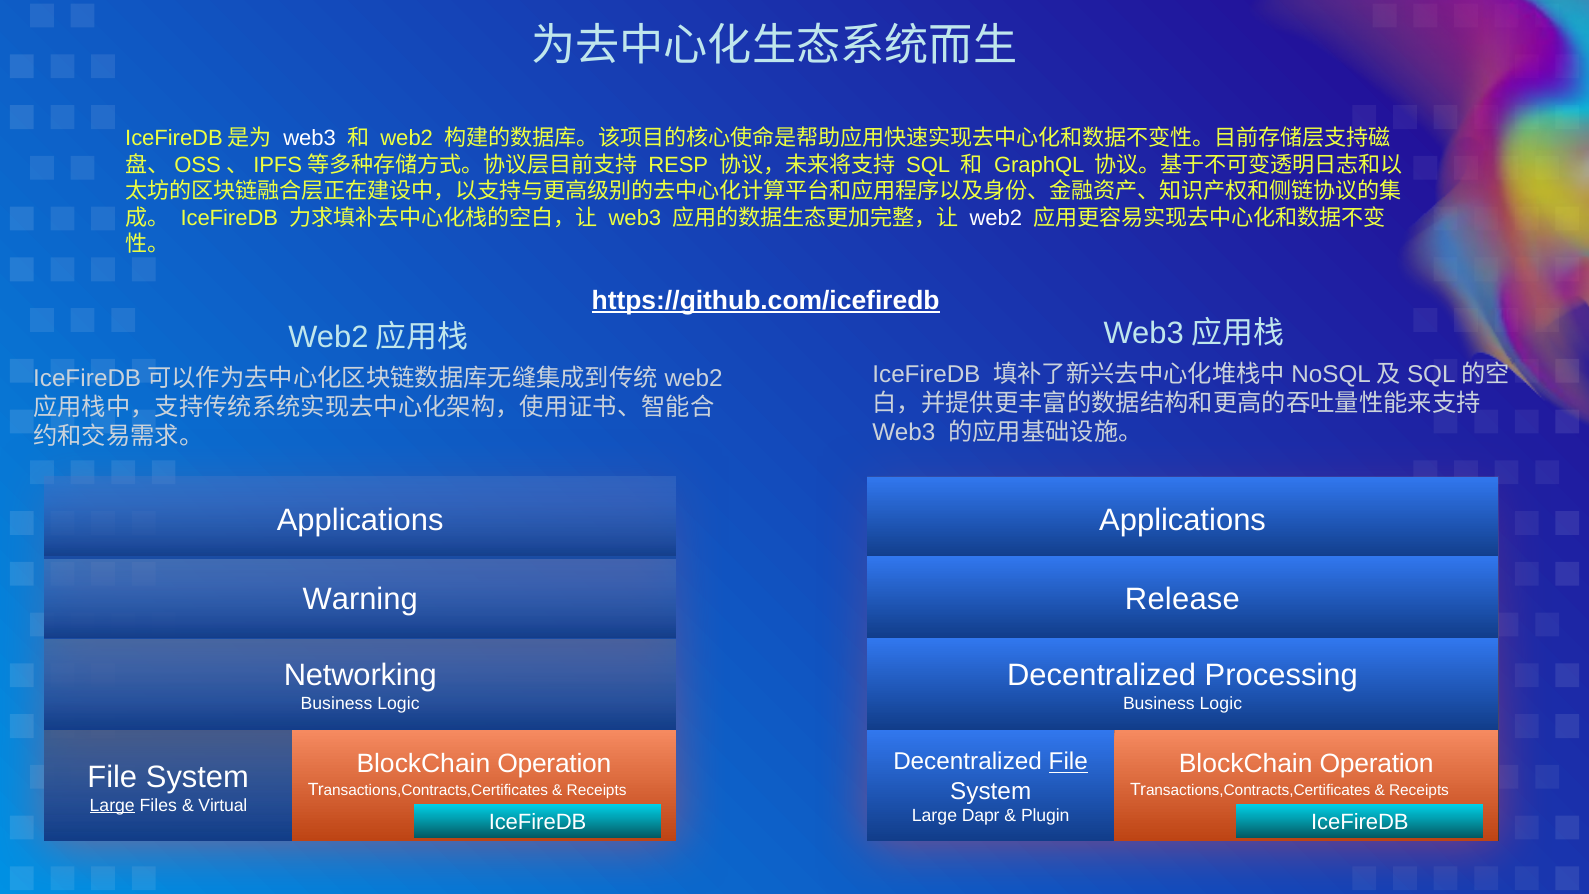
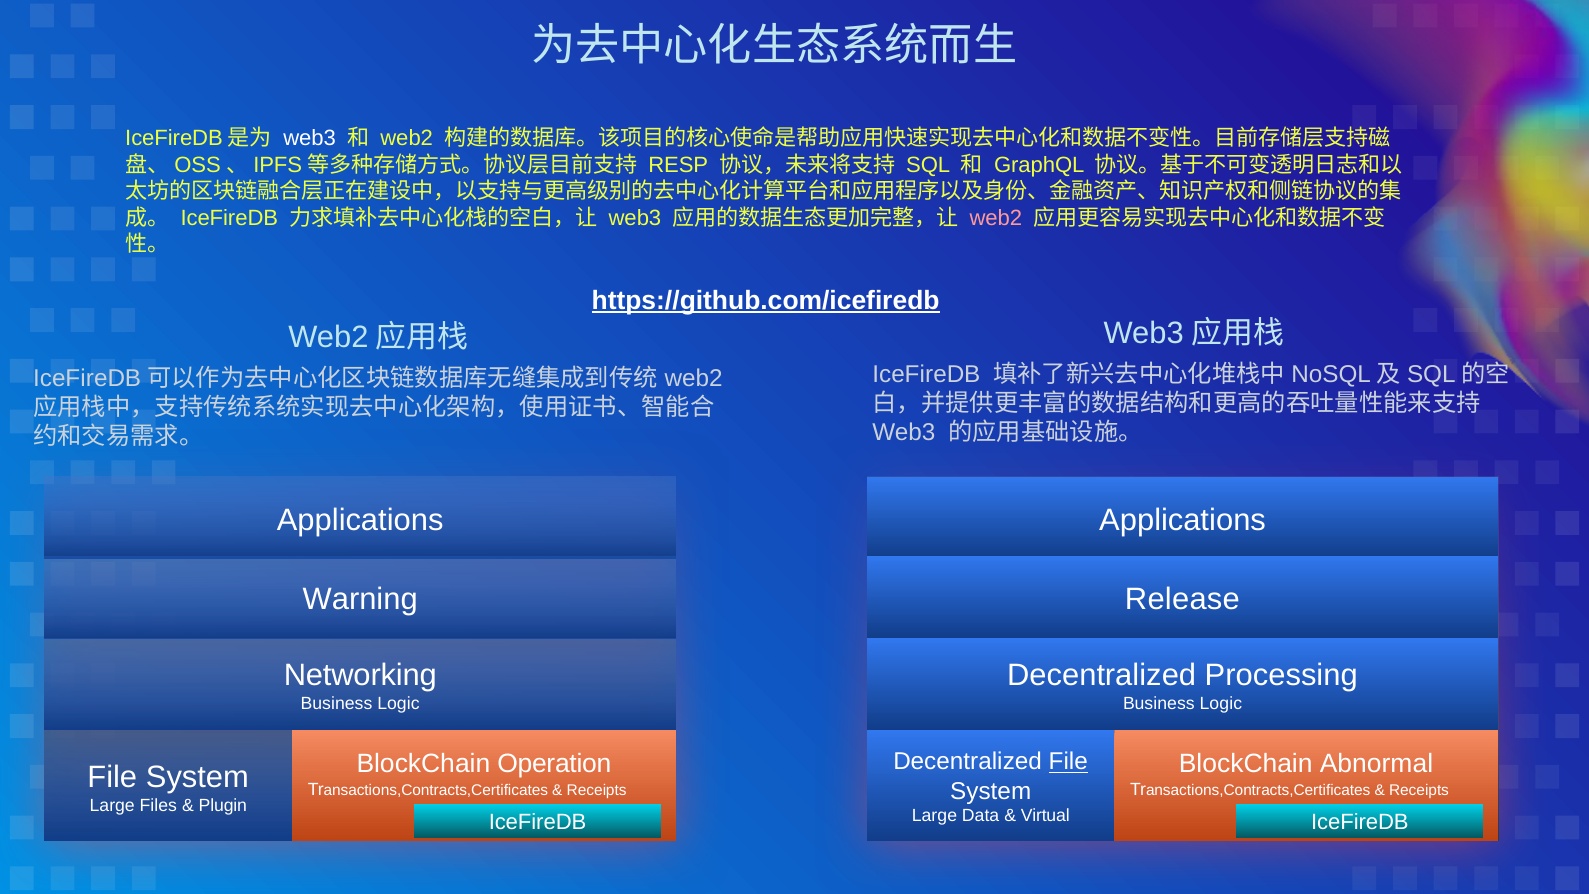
web2 at (996, 218) colour: white -> pink
Operation at (1377, 763): Operation -> Abnormal
Large at (112, 805) underline: present -> none
Virtual: Virtual -> Plugin
Dapr: Dapr -> Data
Plugin: Plugin -> Virtual
